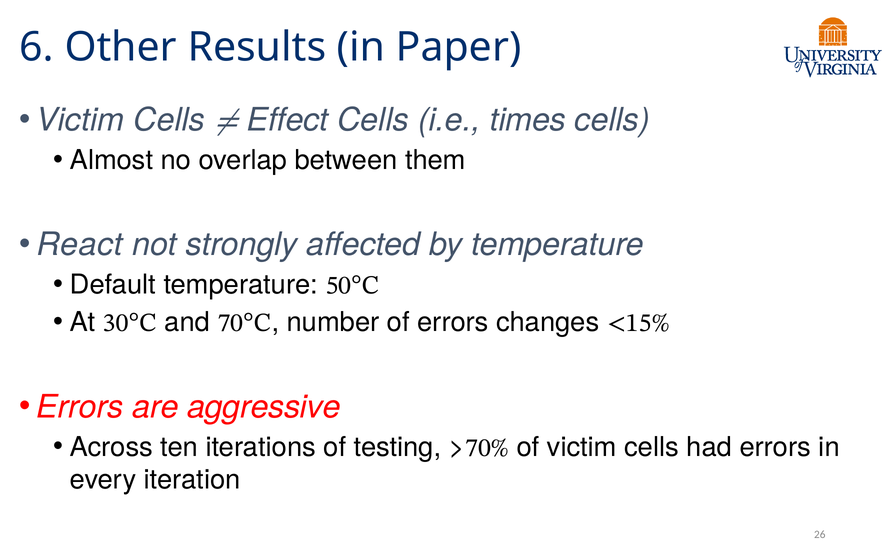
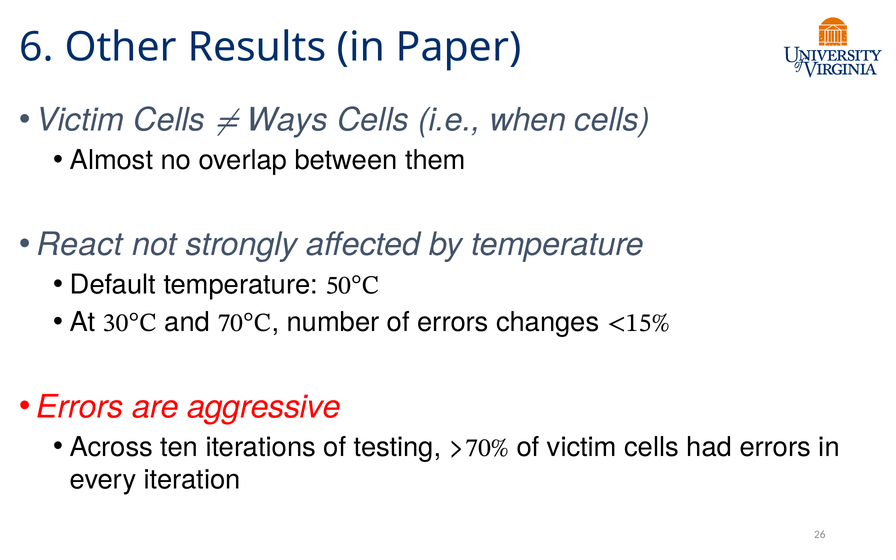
Effect: Effect -> Ways
times: times -> when
